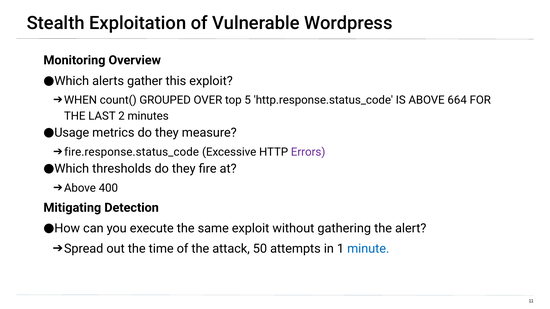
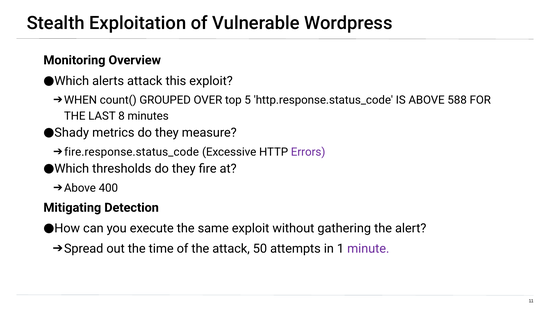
alerts gather: gather -> attack
664: 664 -> 588
2: 2 -> 8
Usage: Usage -> Shady
minute colour: blue -> purple
